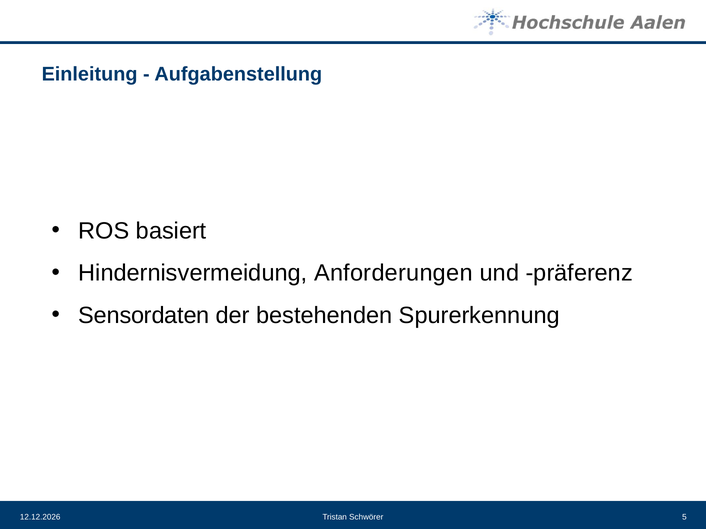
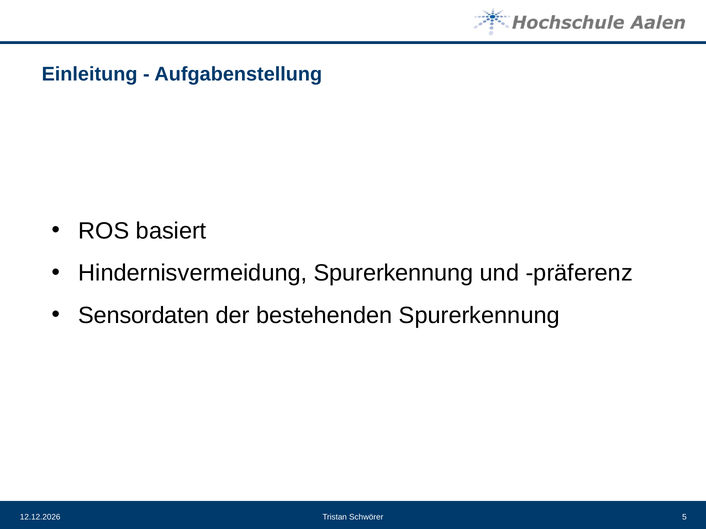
Hindernisvermeidung Anforderungen: Anforderungen -> Spurerkennung
